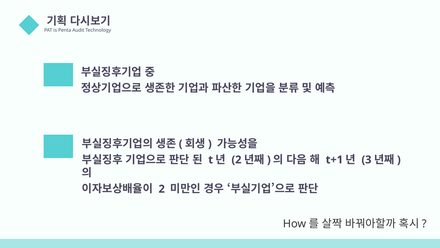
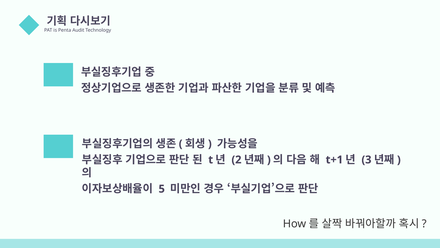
2 at (162, 189): 2 -> 5
